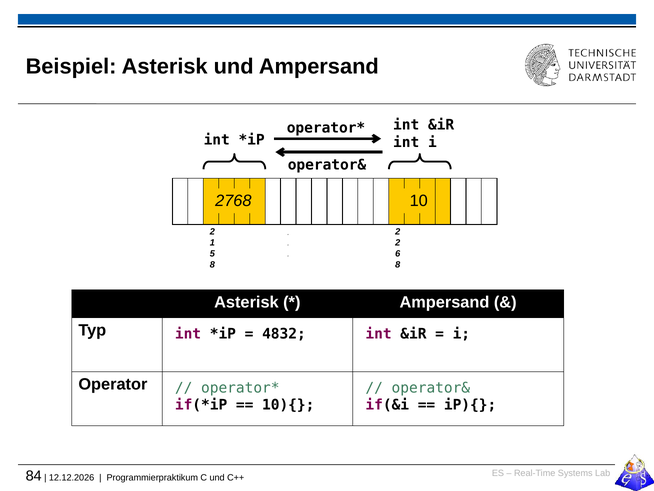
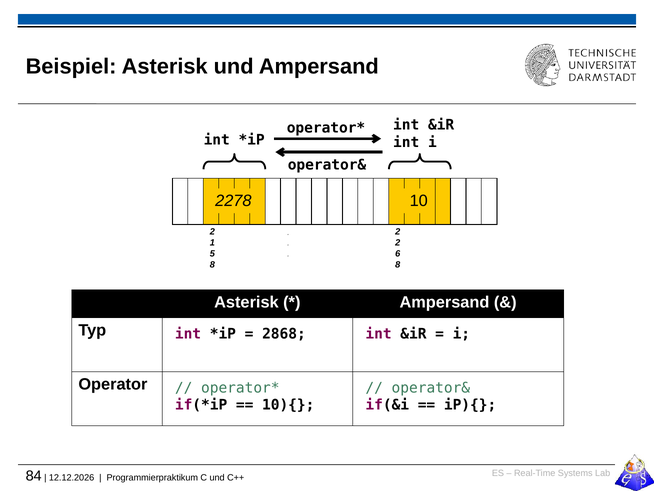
2768: 2768 -> 2278
4832: 4832 -> 2868
